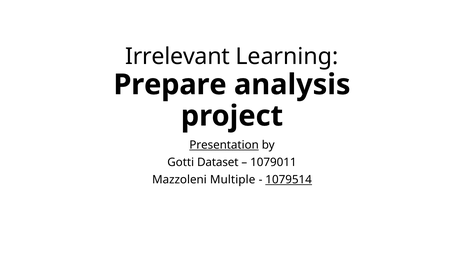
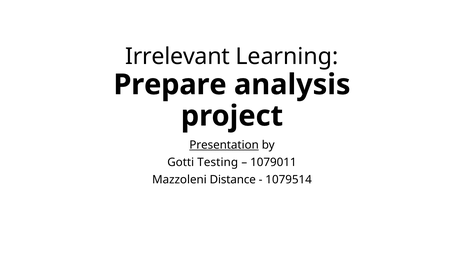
Dataset: Dataset -> Testing
Multiple: Multiple -> Distance
1079514 underline: present -> none
